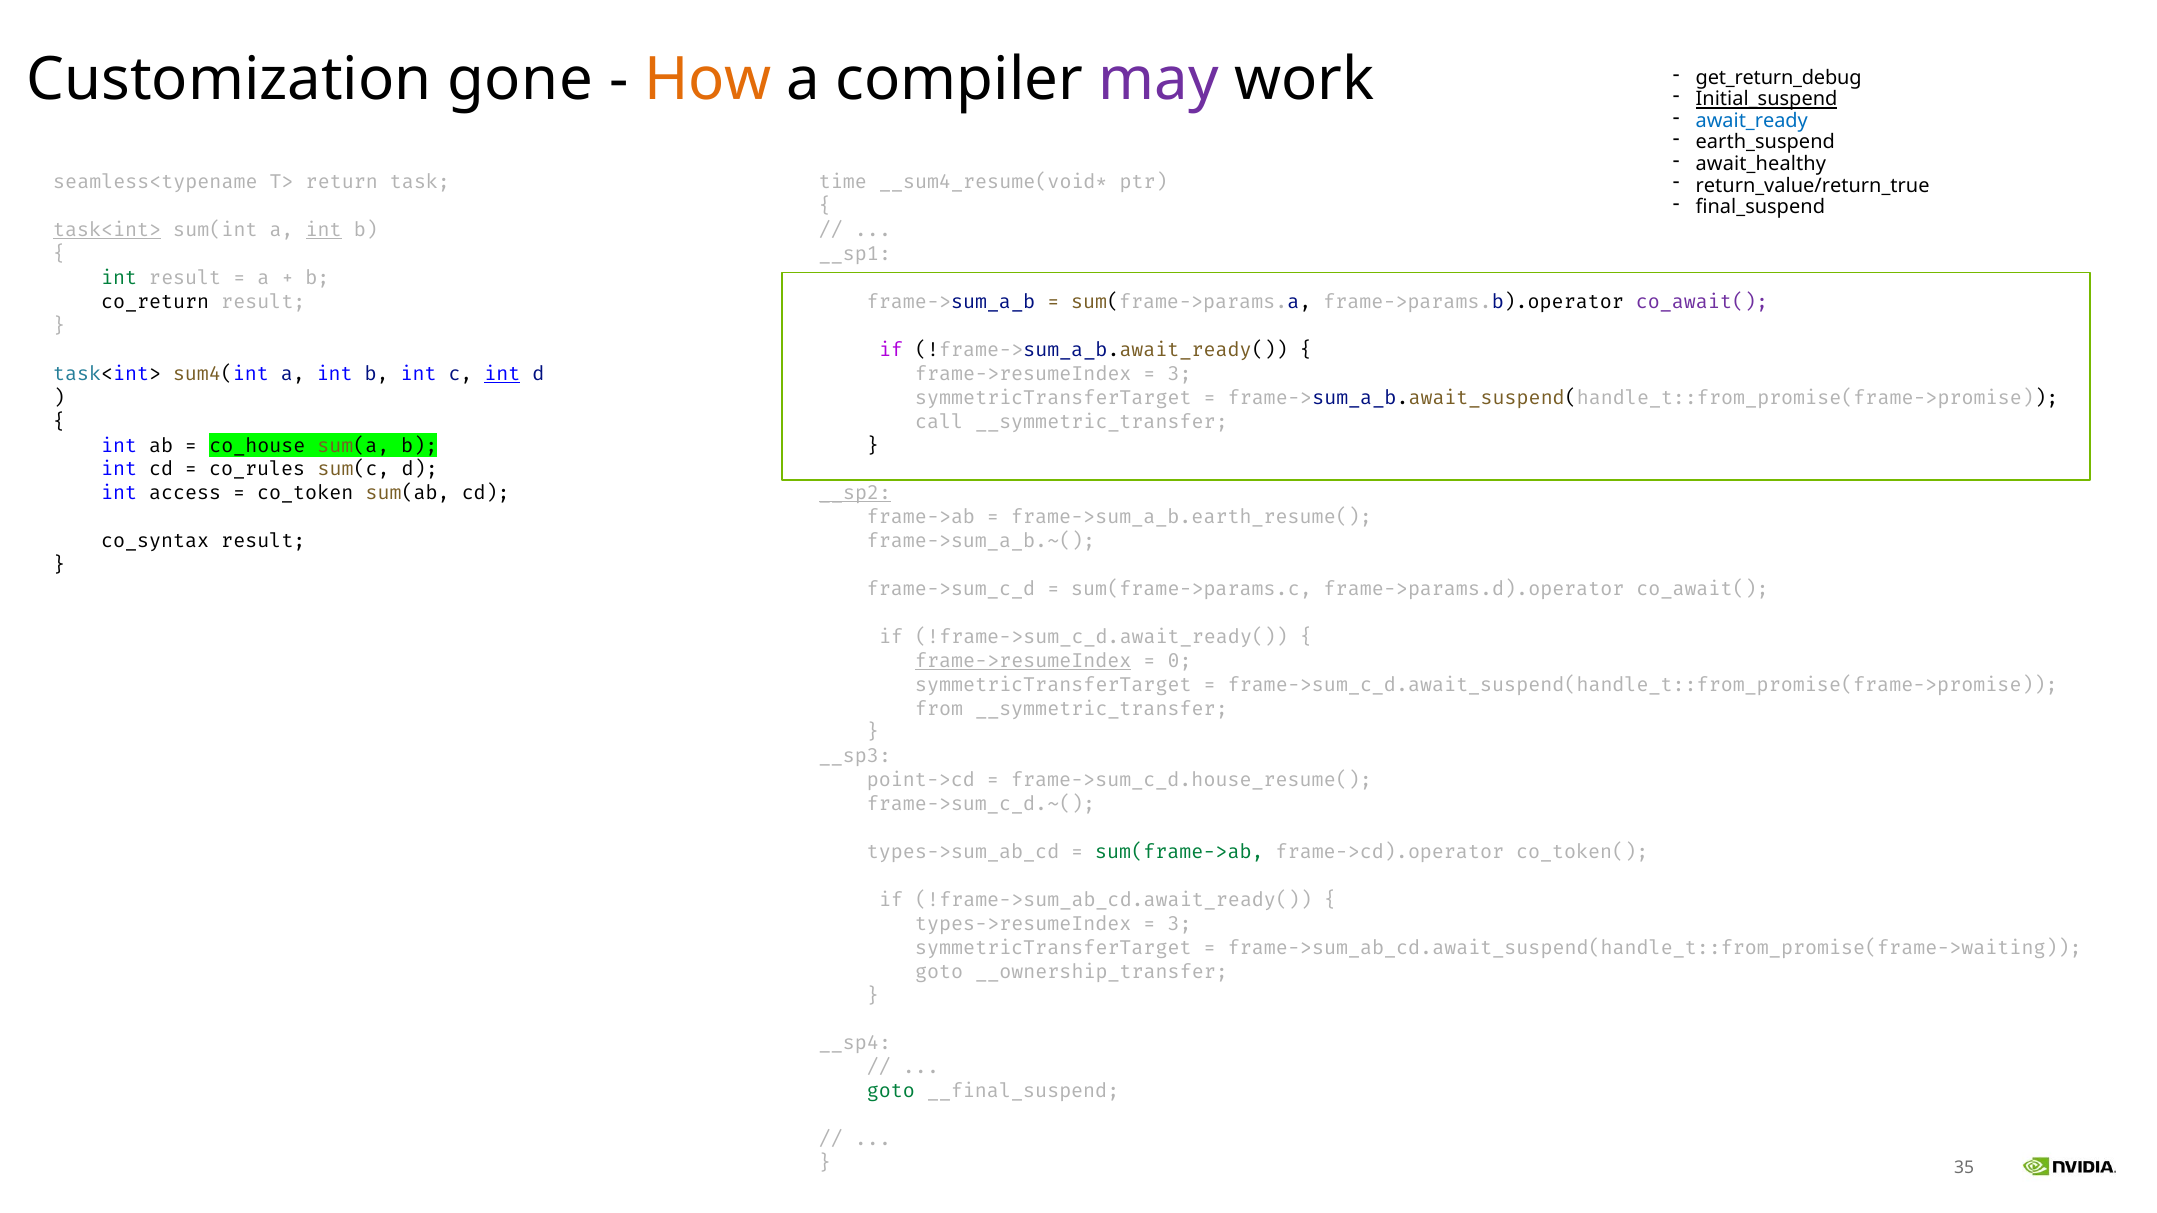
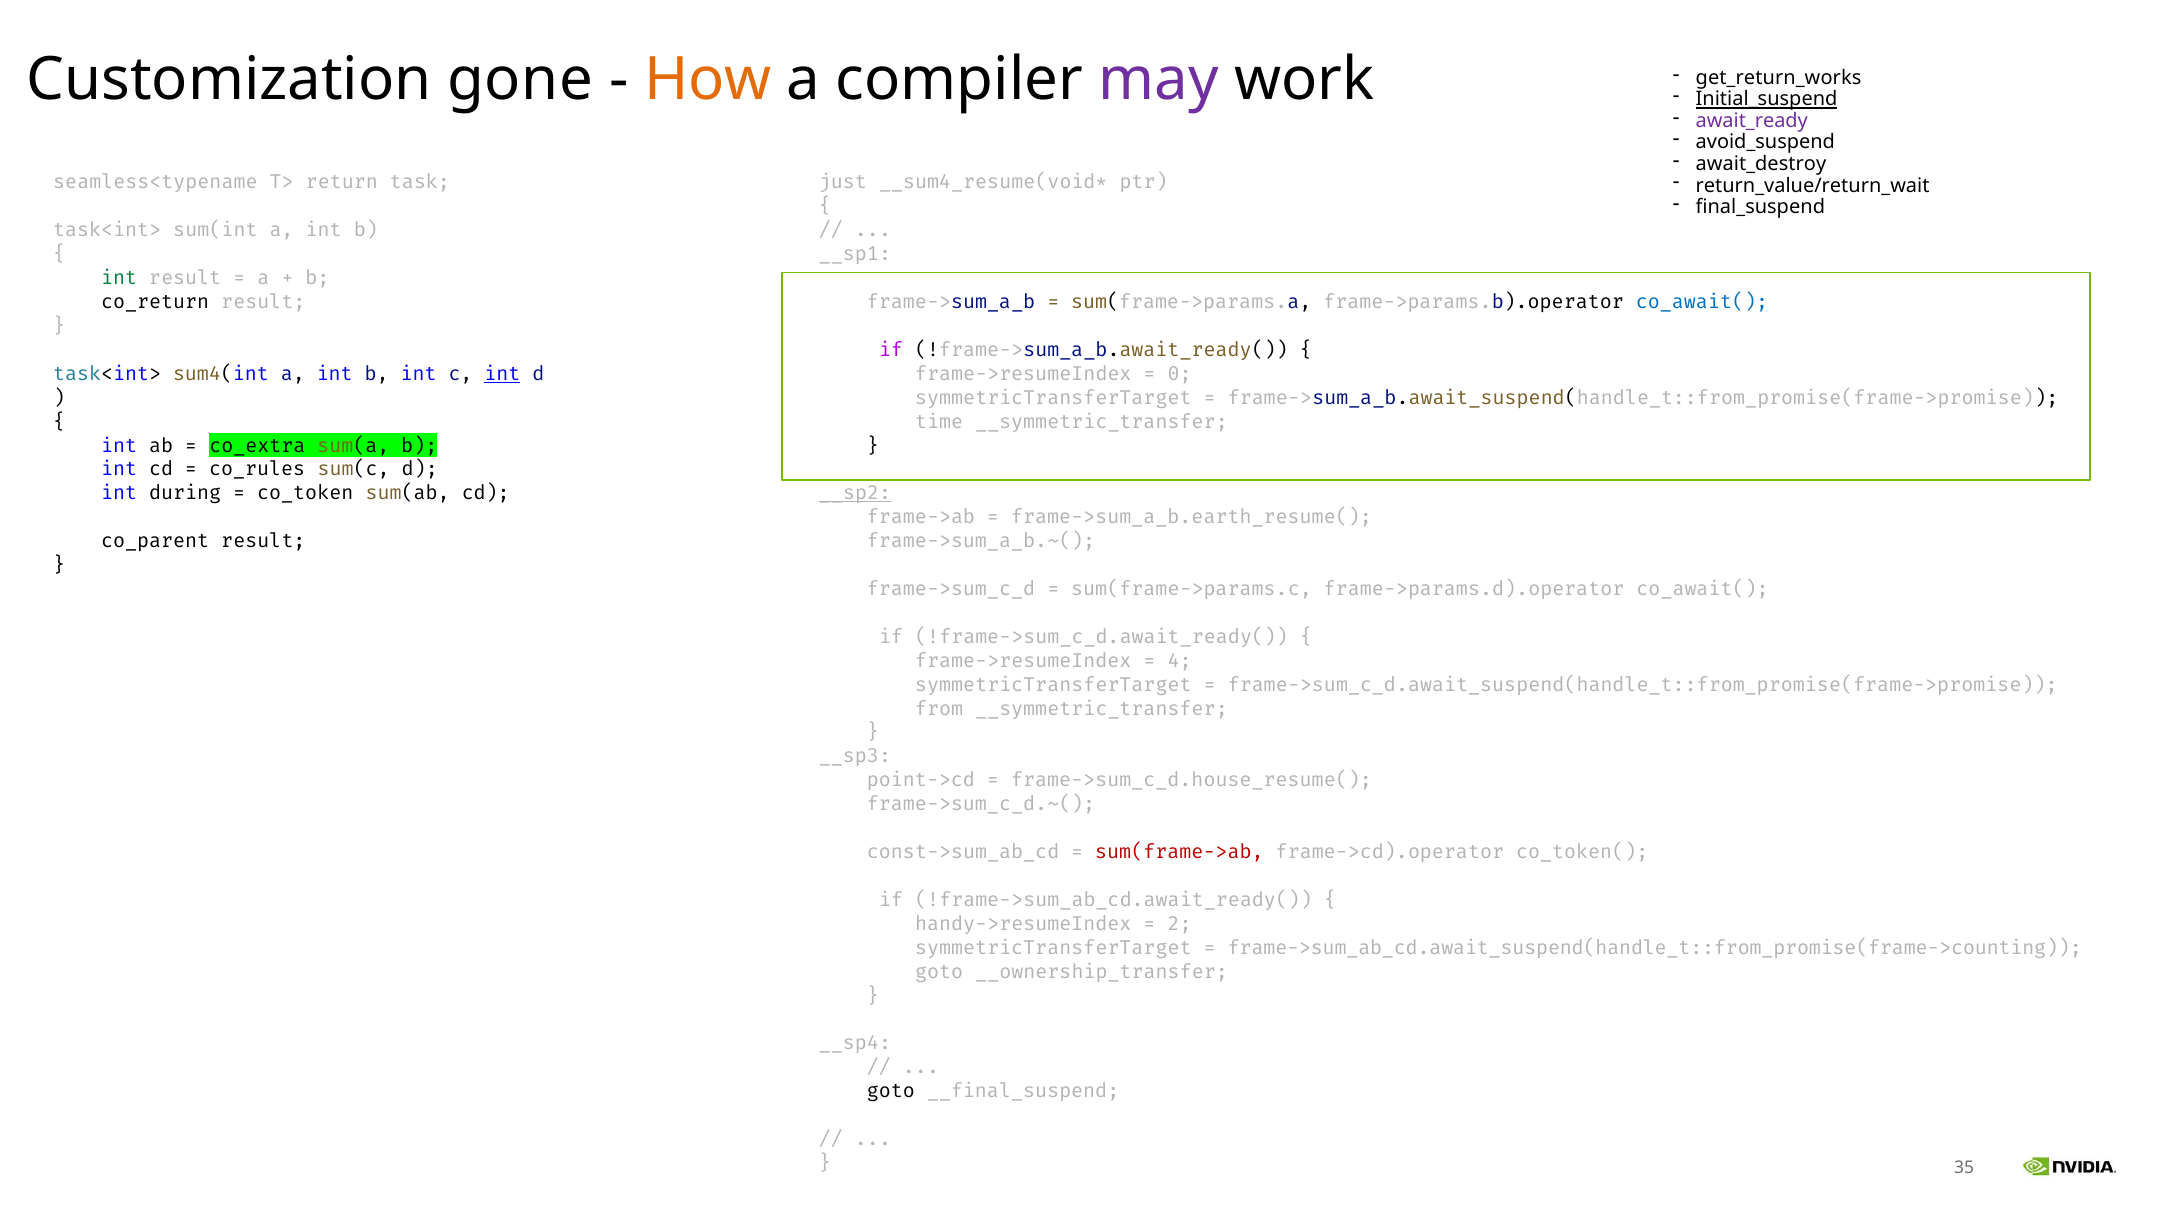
get_return_debug: get_return_debug -> get_return_works
await_ready colour: blue -> purple
earth_suspend: earth_suspend -> avoid_suspend
await_healthy: await_healthy -> await_destroy
time: time -> just
return_value/return_true: return_value/return_true -> return_value/return_wait
task<int> at (107, 230) underline: present -> none
int at (324, 230) underline: present -> none
co_await( at (1702, 302) colour: purple -> blue
3 at (1180, 374): 3 -> 0
call: call -> time
co_house: co_house -> co_extra
access: access -> during
co_syntax: co_syntax -> co_parent
frame->resumeIndex at (1023, 661) underline: present -> none
0: 0 -> 4
types->sum_ab_cd: types->sum_ab_cd -> const->sum_ab_cd
sum(frame->ab colour: green -> red
types->resumeIndex: types->resumeIndex -> handy->resumeIndex
3 at (1180, 924): 3 -> 2
frame->sum_ab_cd.await_suspend(handle_t::from_promise(frame->waiting: frame->sum_ab_cd.await_suspend(handle_t::from_promise(frame->waiting -> frame->sum_ab_cd.await_suspend(handle_t::from_promise(frame->counting
goto at (891, 1091) colour: green -> black
